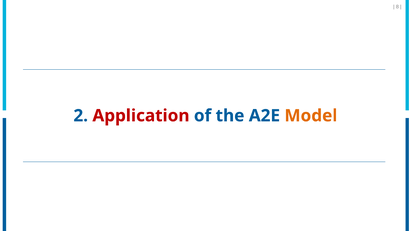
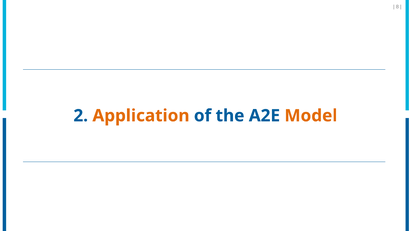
Application colour: red -> orange
